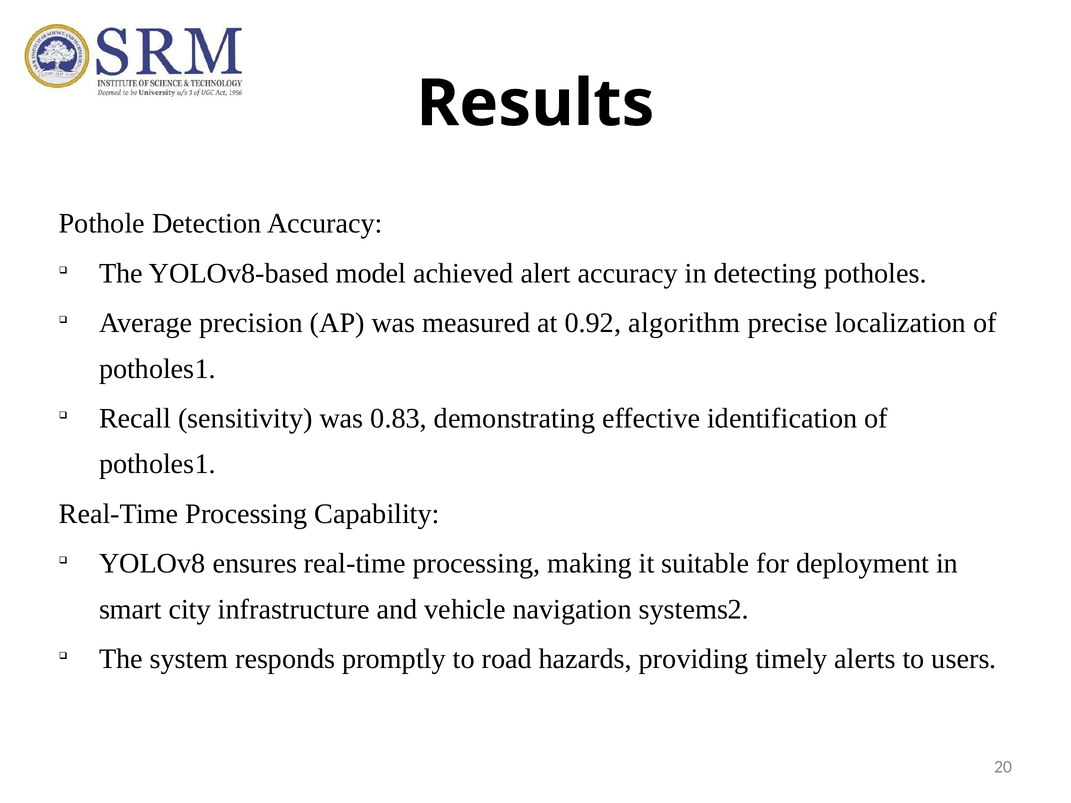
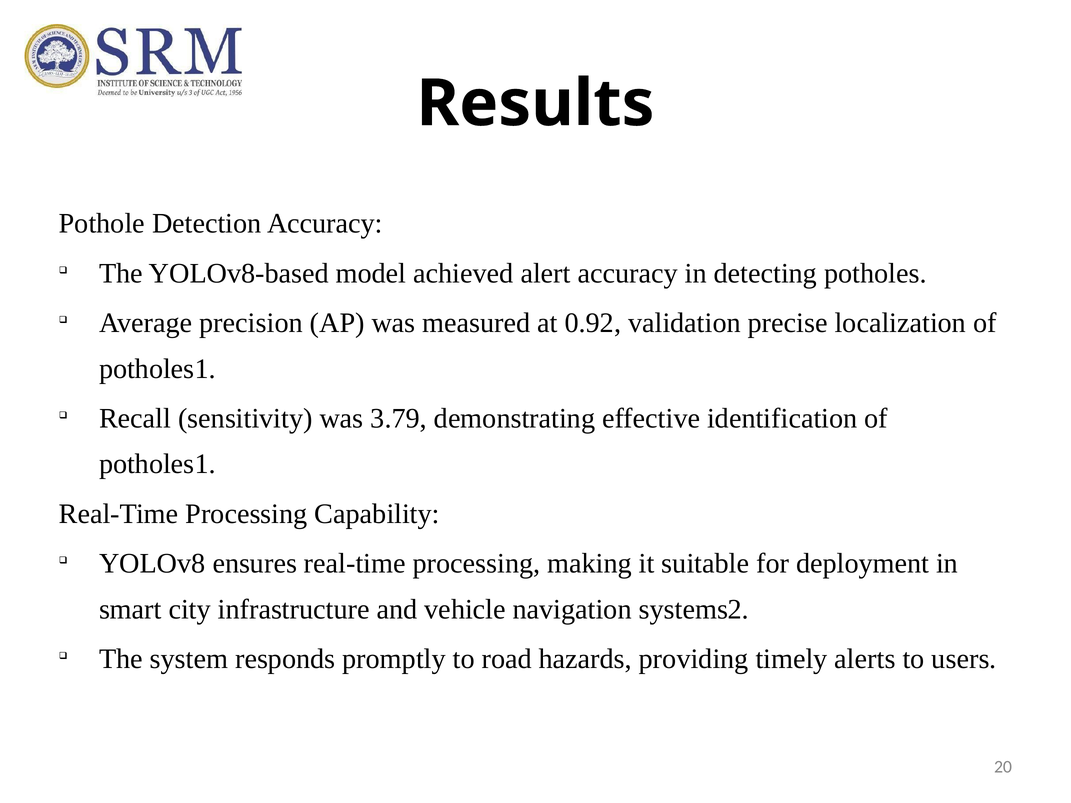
algorithm: algorithm -> validation
0.83: 0.83 -> 3.79
